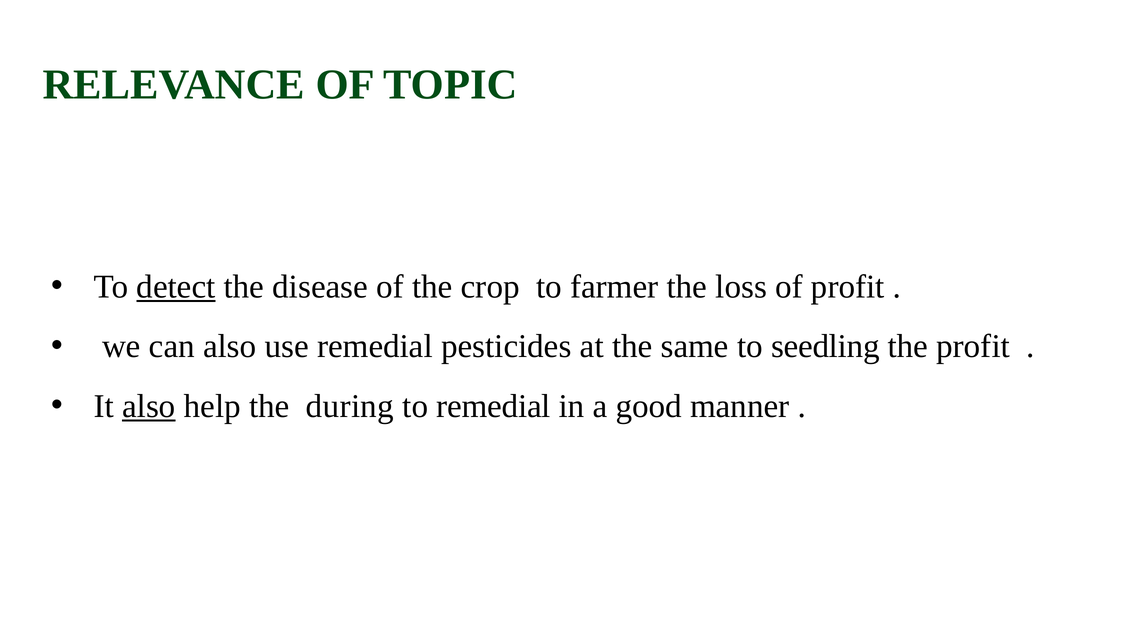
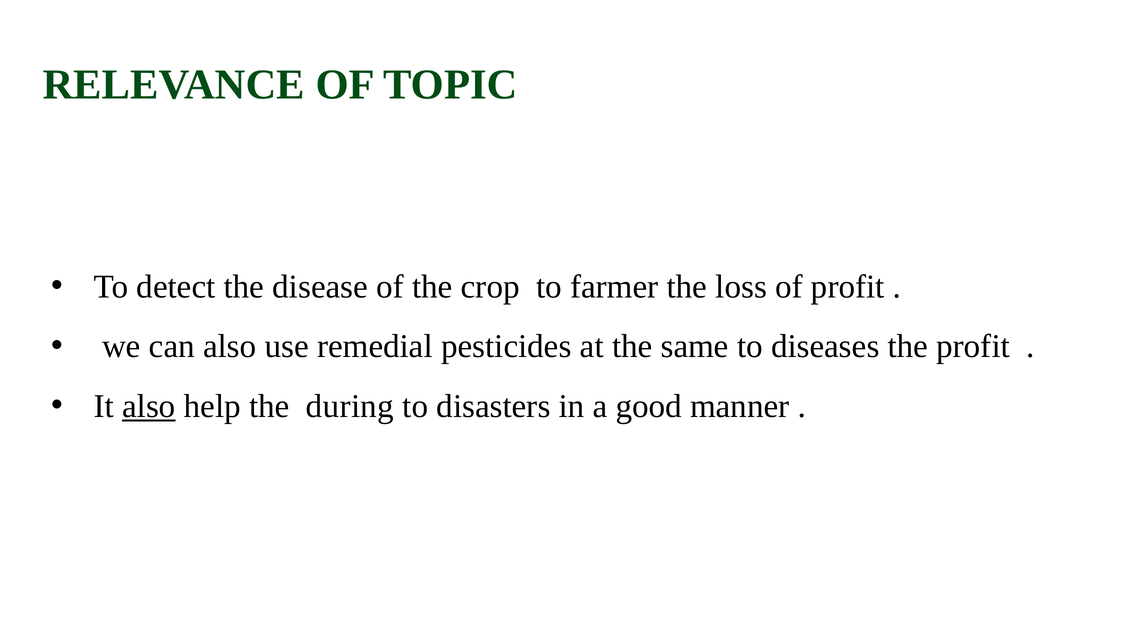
detect underline: present -> none
seedling: seedling -> diseases
to remedial: remedial -> disasters
